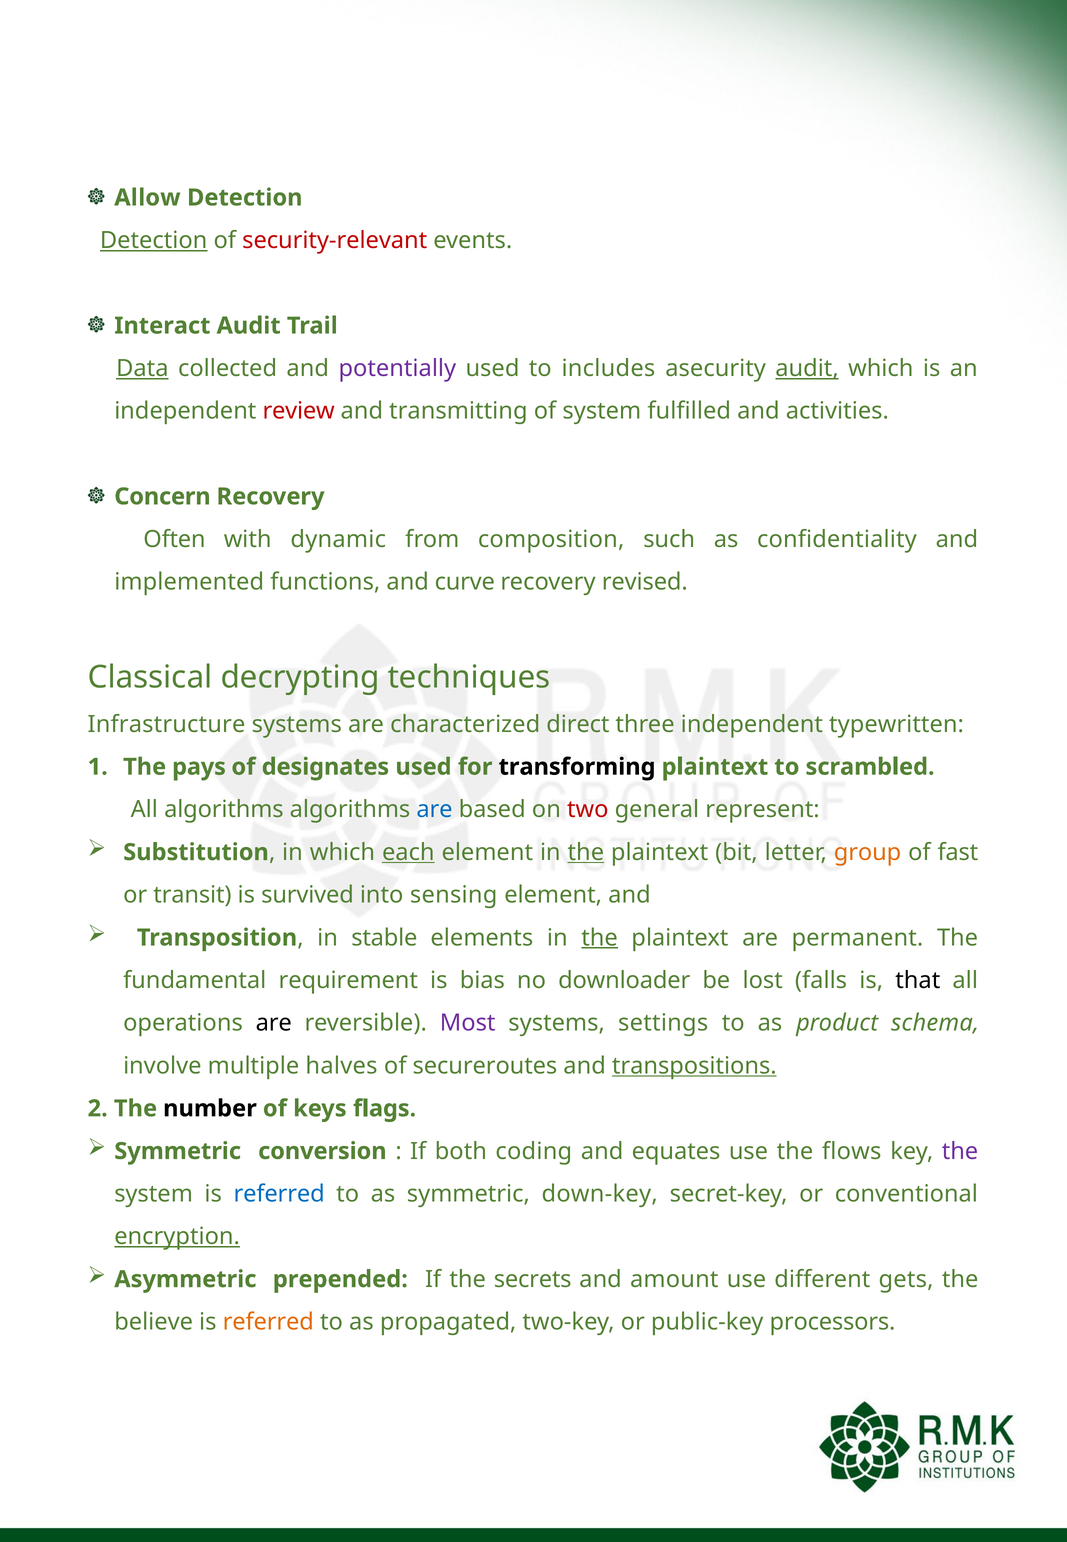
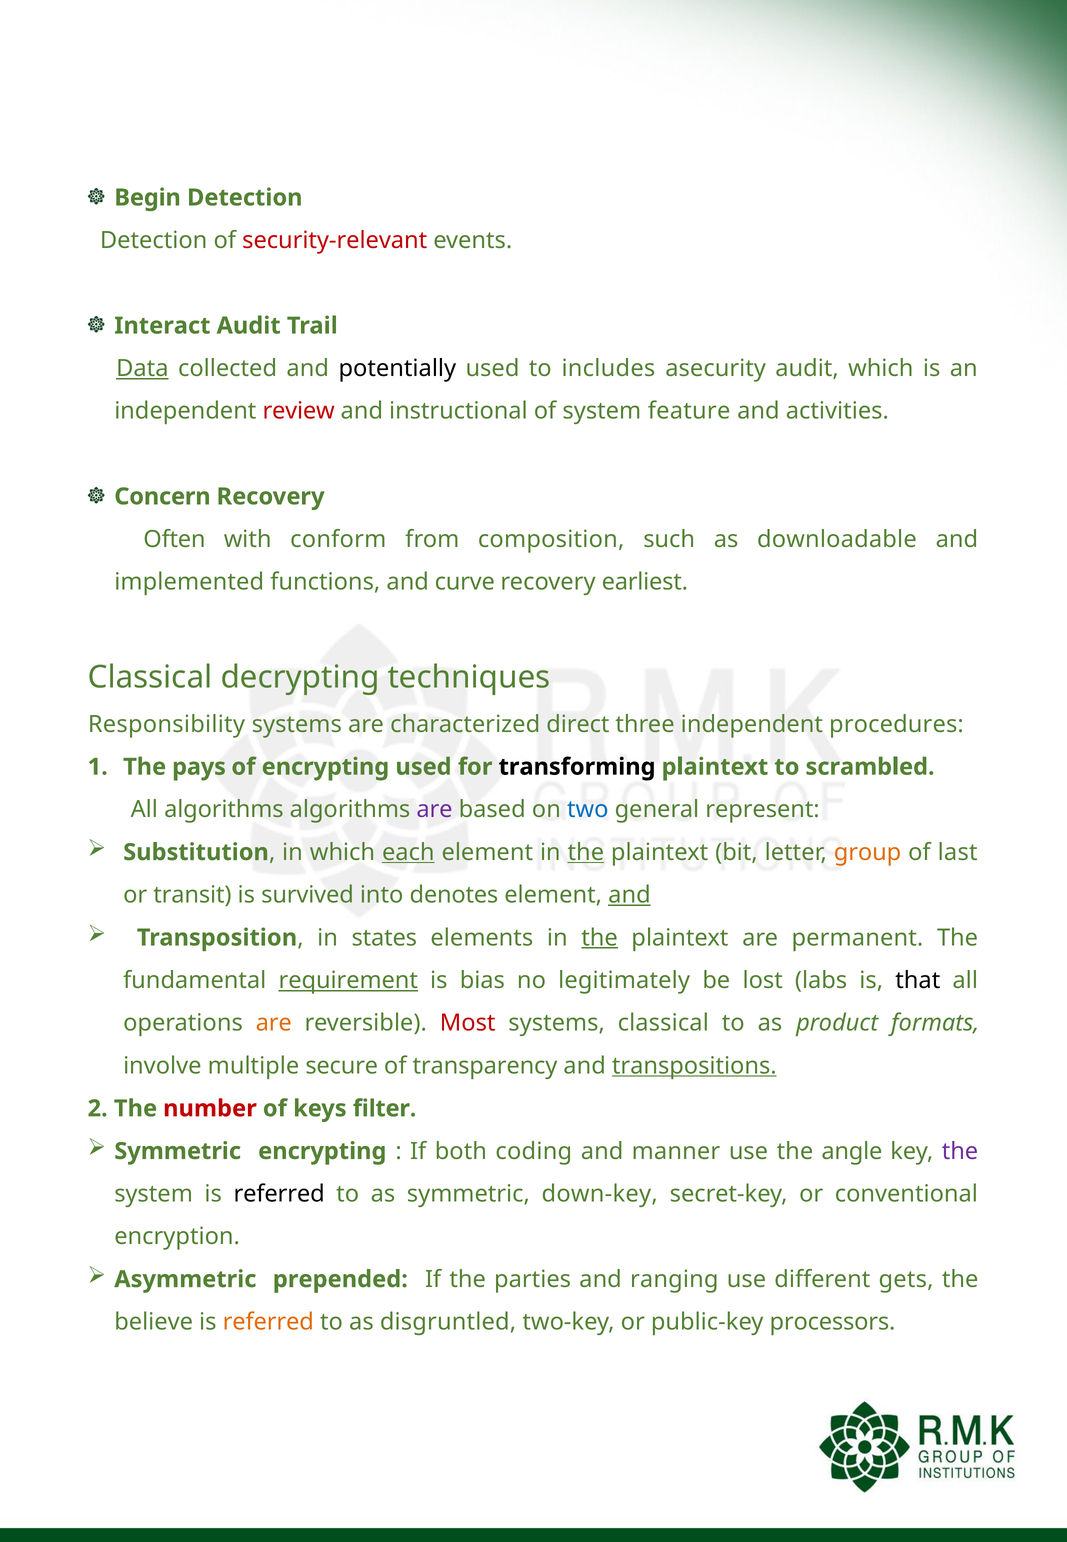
Allow: Allow -> Begin
Detection at (154, 240) underline: present -> none
potentially colour: purple -> black
audit at (807, 368) underline: present -> none
transmitting: transmitting -> instructional
fulfilled: fulfilled -> feature
dynamic: dynamic -> conform
confidentiality: confidentiality -> downloadable
revised: revised -> earliest
Infrastructure: Infrastructure -> Responsibility
typewritten: typewritten -> procedures
of designates: designates -> encrypting
are at (435, 809) colour: blue -> purple
two colour: red -> blue
fast: fast -> last
sensing: sensing -> denotes
and at (629, 895) underline: none -> present
stable: stable -> states
requirement underline: none -> present
downloader: downloader -> legitimately
falls: falls -> labs
are at (274, 1023) colour: black -> orange
Most colour: purple -> red
systems settings: settings -> classical
schema: schema -> formats
halves: halves -> secure
secureroutes: secureroutes -> transparency
number colour: black -> red
flags: flags -> filter
Symmetric conversion: conversion -> encrypting
equates: equates -> manner
flows: flows -> angle
referred at (279, 1193) colour: blue -> black
encryption underline: present -> none
secrets: secrets -> parties
amount: amount -> ranging
propagated: propagated -> disgruntled
